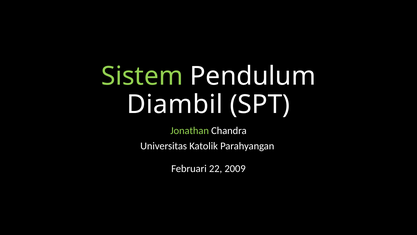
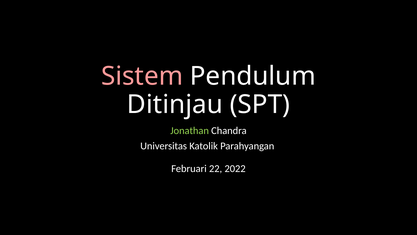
Sistem colour: light green -> pink
Diambil: Diambil -> Ditinjau
2009: 2009 -> 2022
